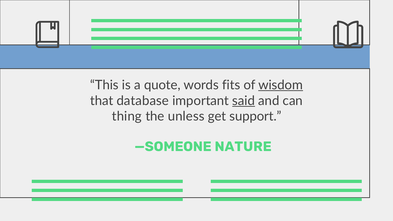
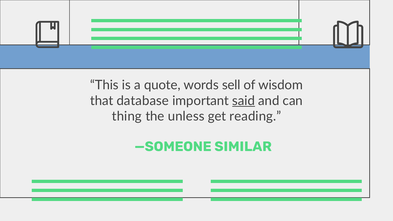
fits: fits -> sell
wisdom underline: present -> none
support: support -> reading
NATURE: NATURE -> SIMILAR
